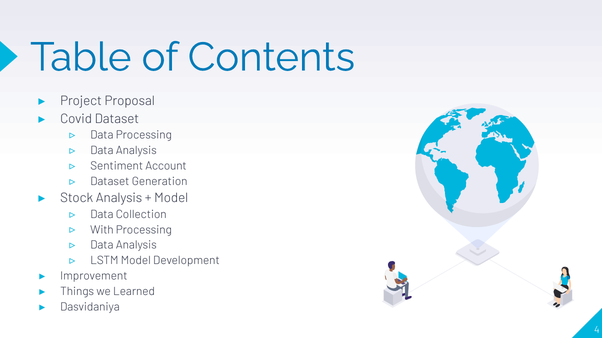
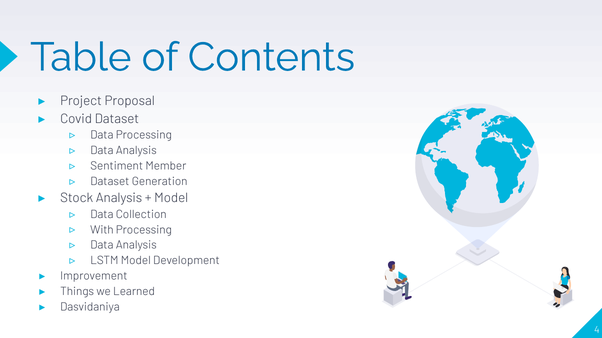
Account: Account -> Member
